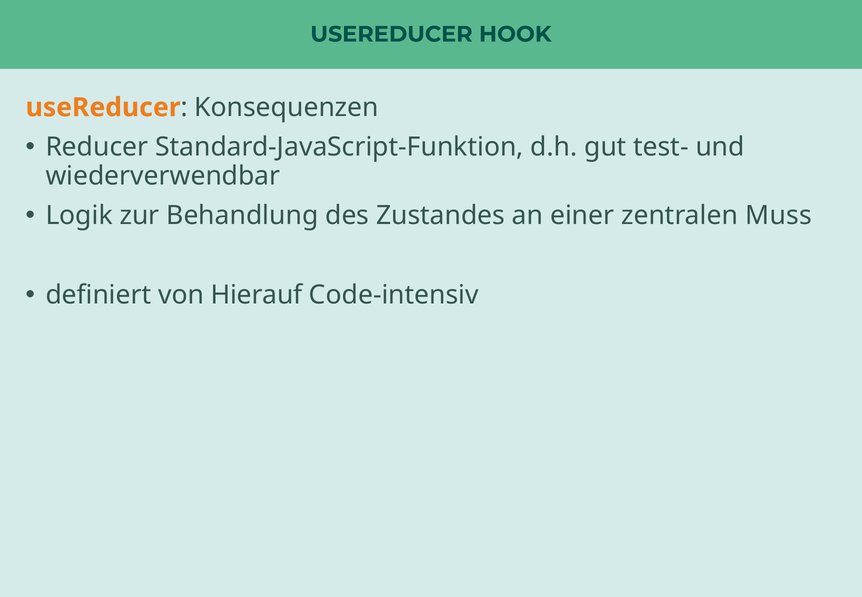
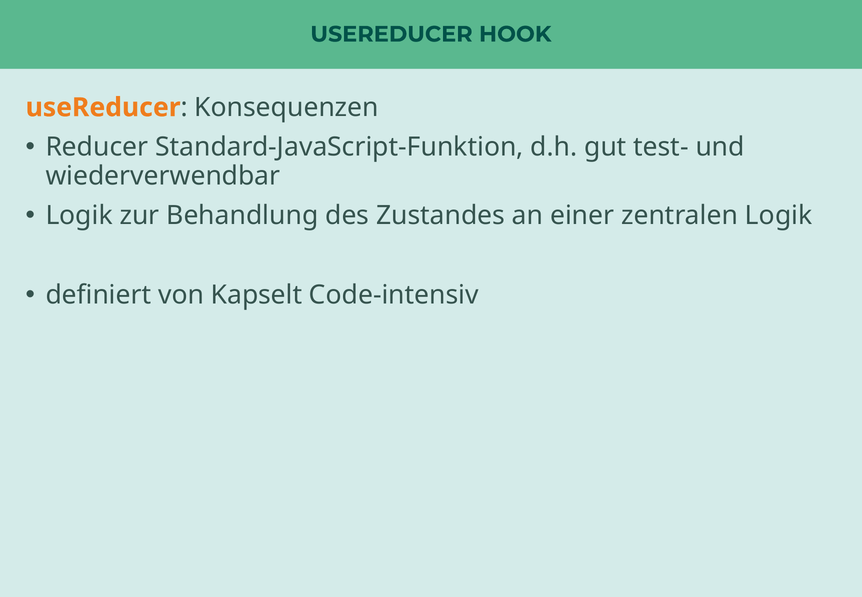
zentralen Muss: Muss -> Logik
Hierauf: Hierauf -> Kapselt
